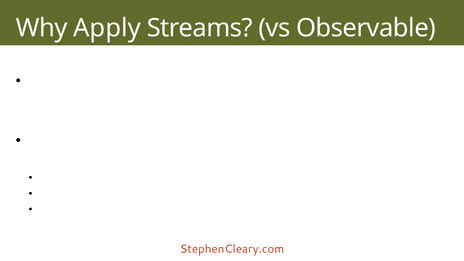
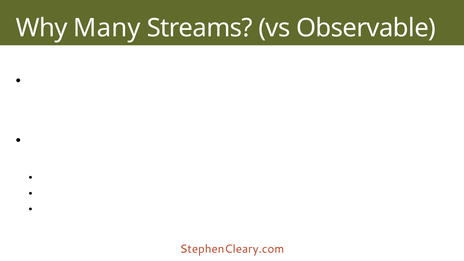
Apply: Apply -> Many
